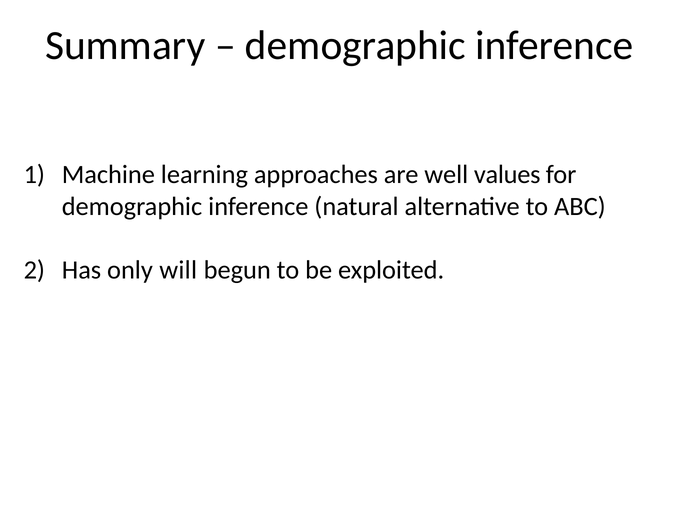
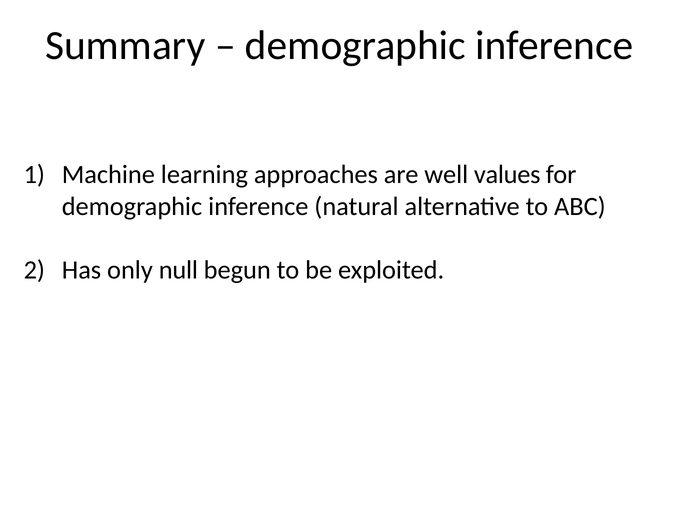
will: will -> null
